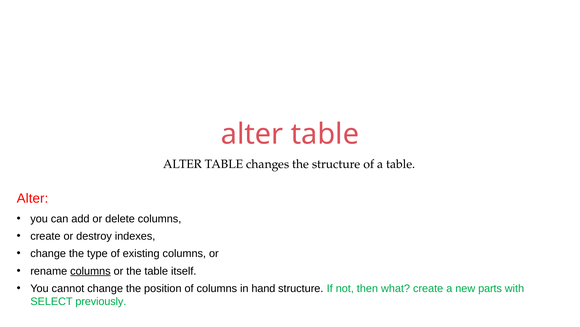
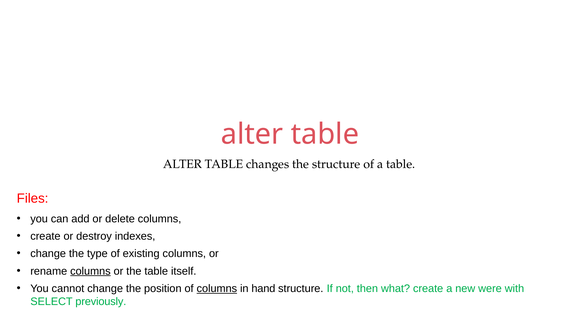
Alter at (33, 198): Alter -> Files
columns at (217, 288) underline: none -> present
parts: parts -> were
